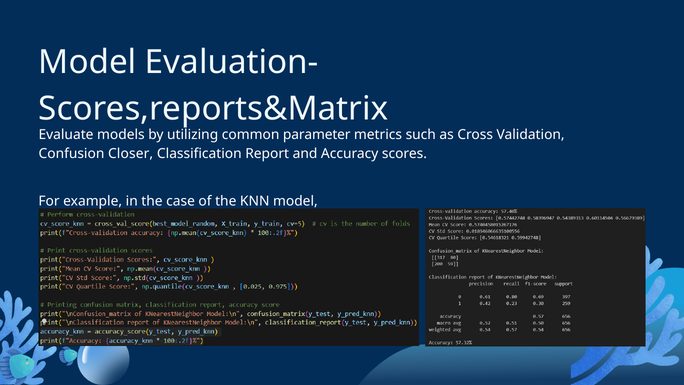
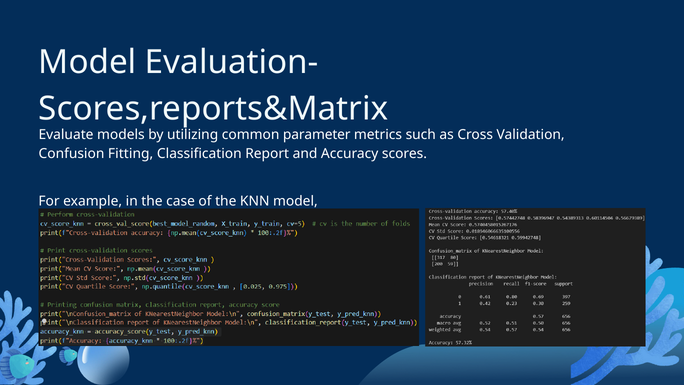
Closer: Closer -> Fitting
